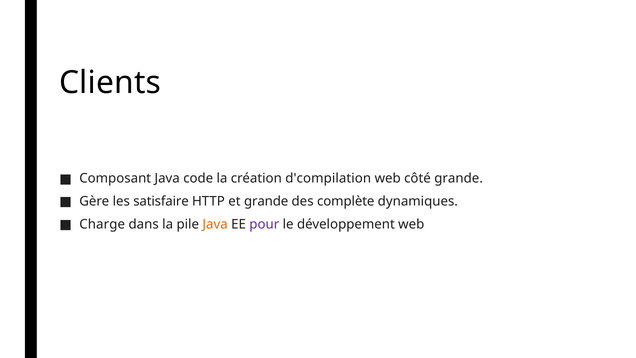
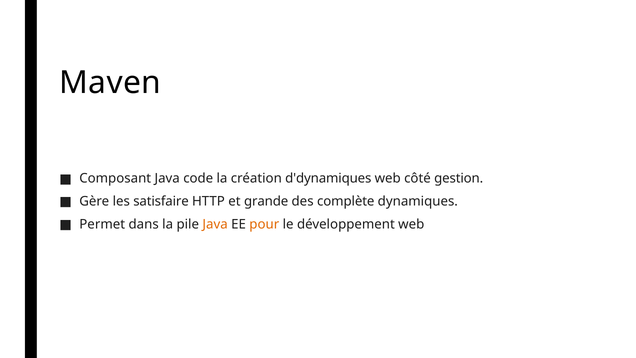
Clients: Clients -> Maven
d'compilation: d'compilation -> d'dynamiques
côté grande: grande -> gestion
Charge: Charge -> Permet
pour colour: purple -> orange
